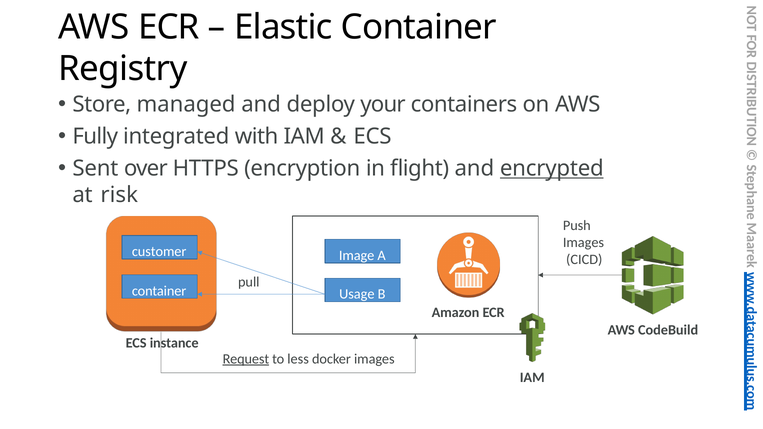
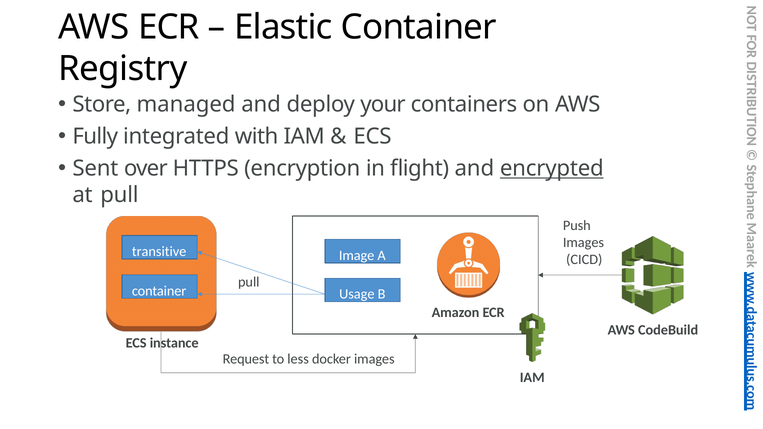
at risk: risk -> pull
customer: customer -> transitive
Request underline: present -> none
